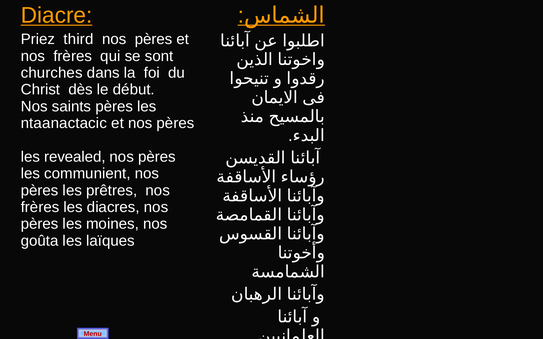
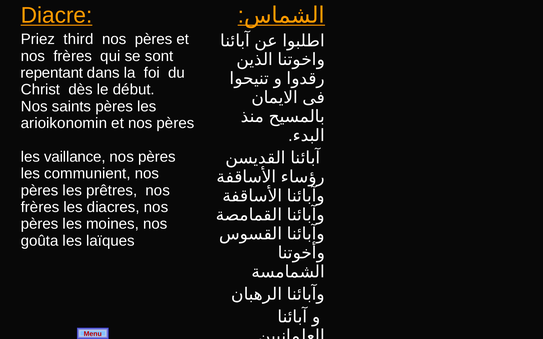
churches: churches -> repentant
ntaanactacic: ntaanactacic -> arioikonomin
revealed: revealed -> vaillance
